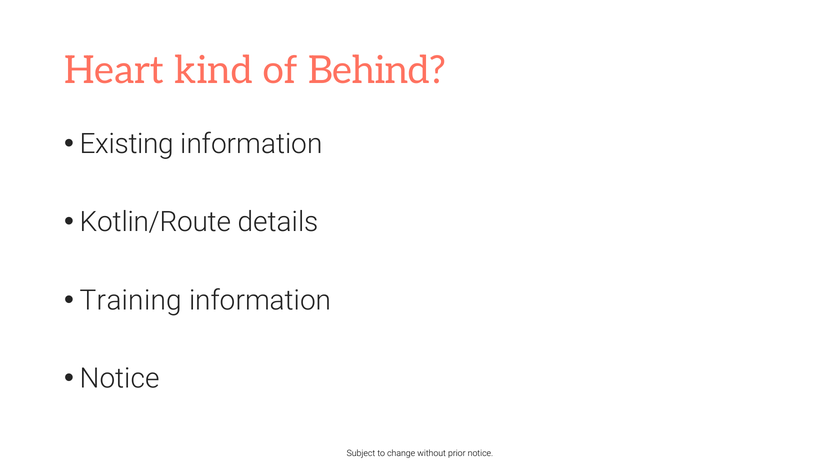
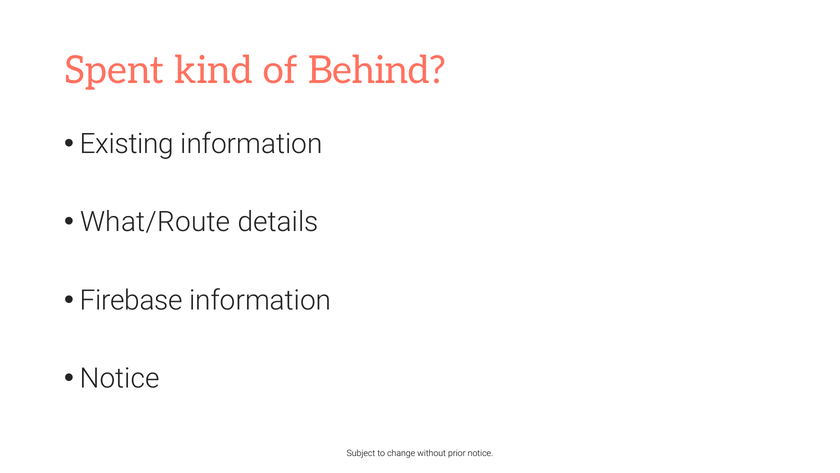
Heart: Heart -> Spent
Kotlin/Route: Kotlin/Route -> What/Route
Training: Training -> Firebase
